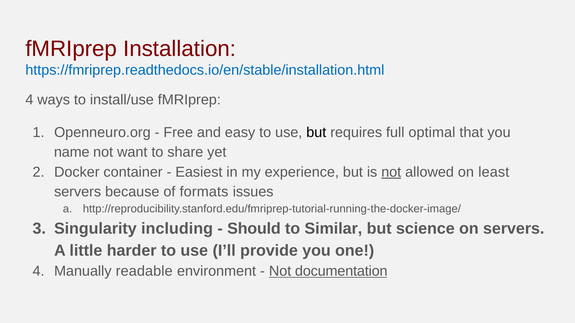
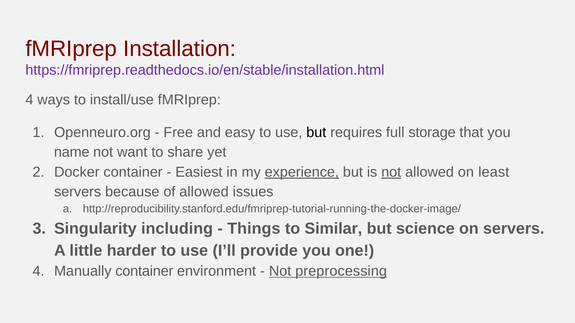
https://fmriprep.readthedocs.io/en/stable/installation.html colour: blue -> purple
optimal: optimal -> storage
experience underline: none -> present
of formats: formats -> allowed
Should: Should -> Things
Manually readable: readable -> container
documentation: documentation -> preprocessing
